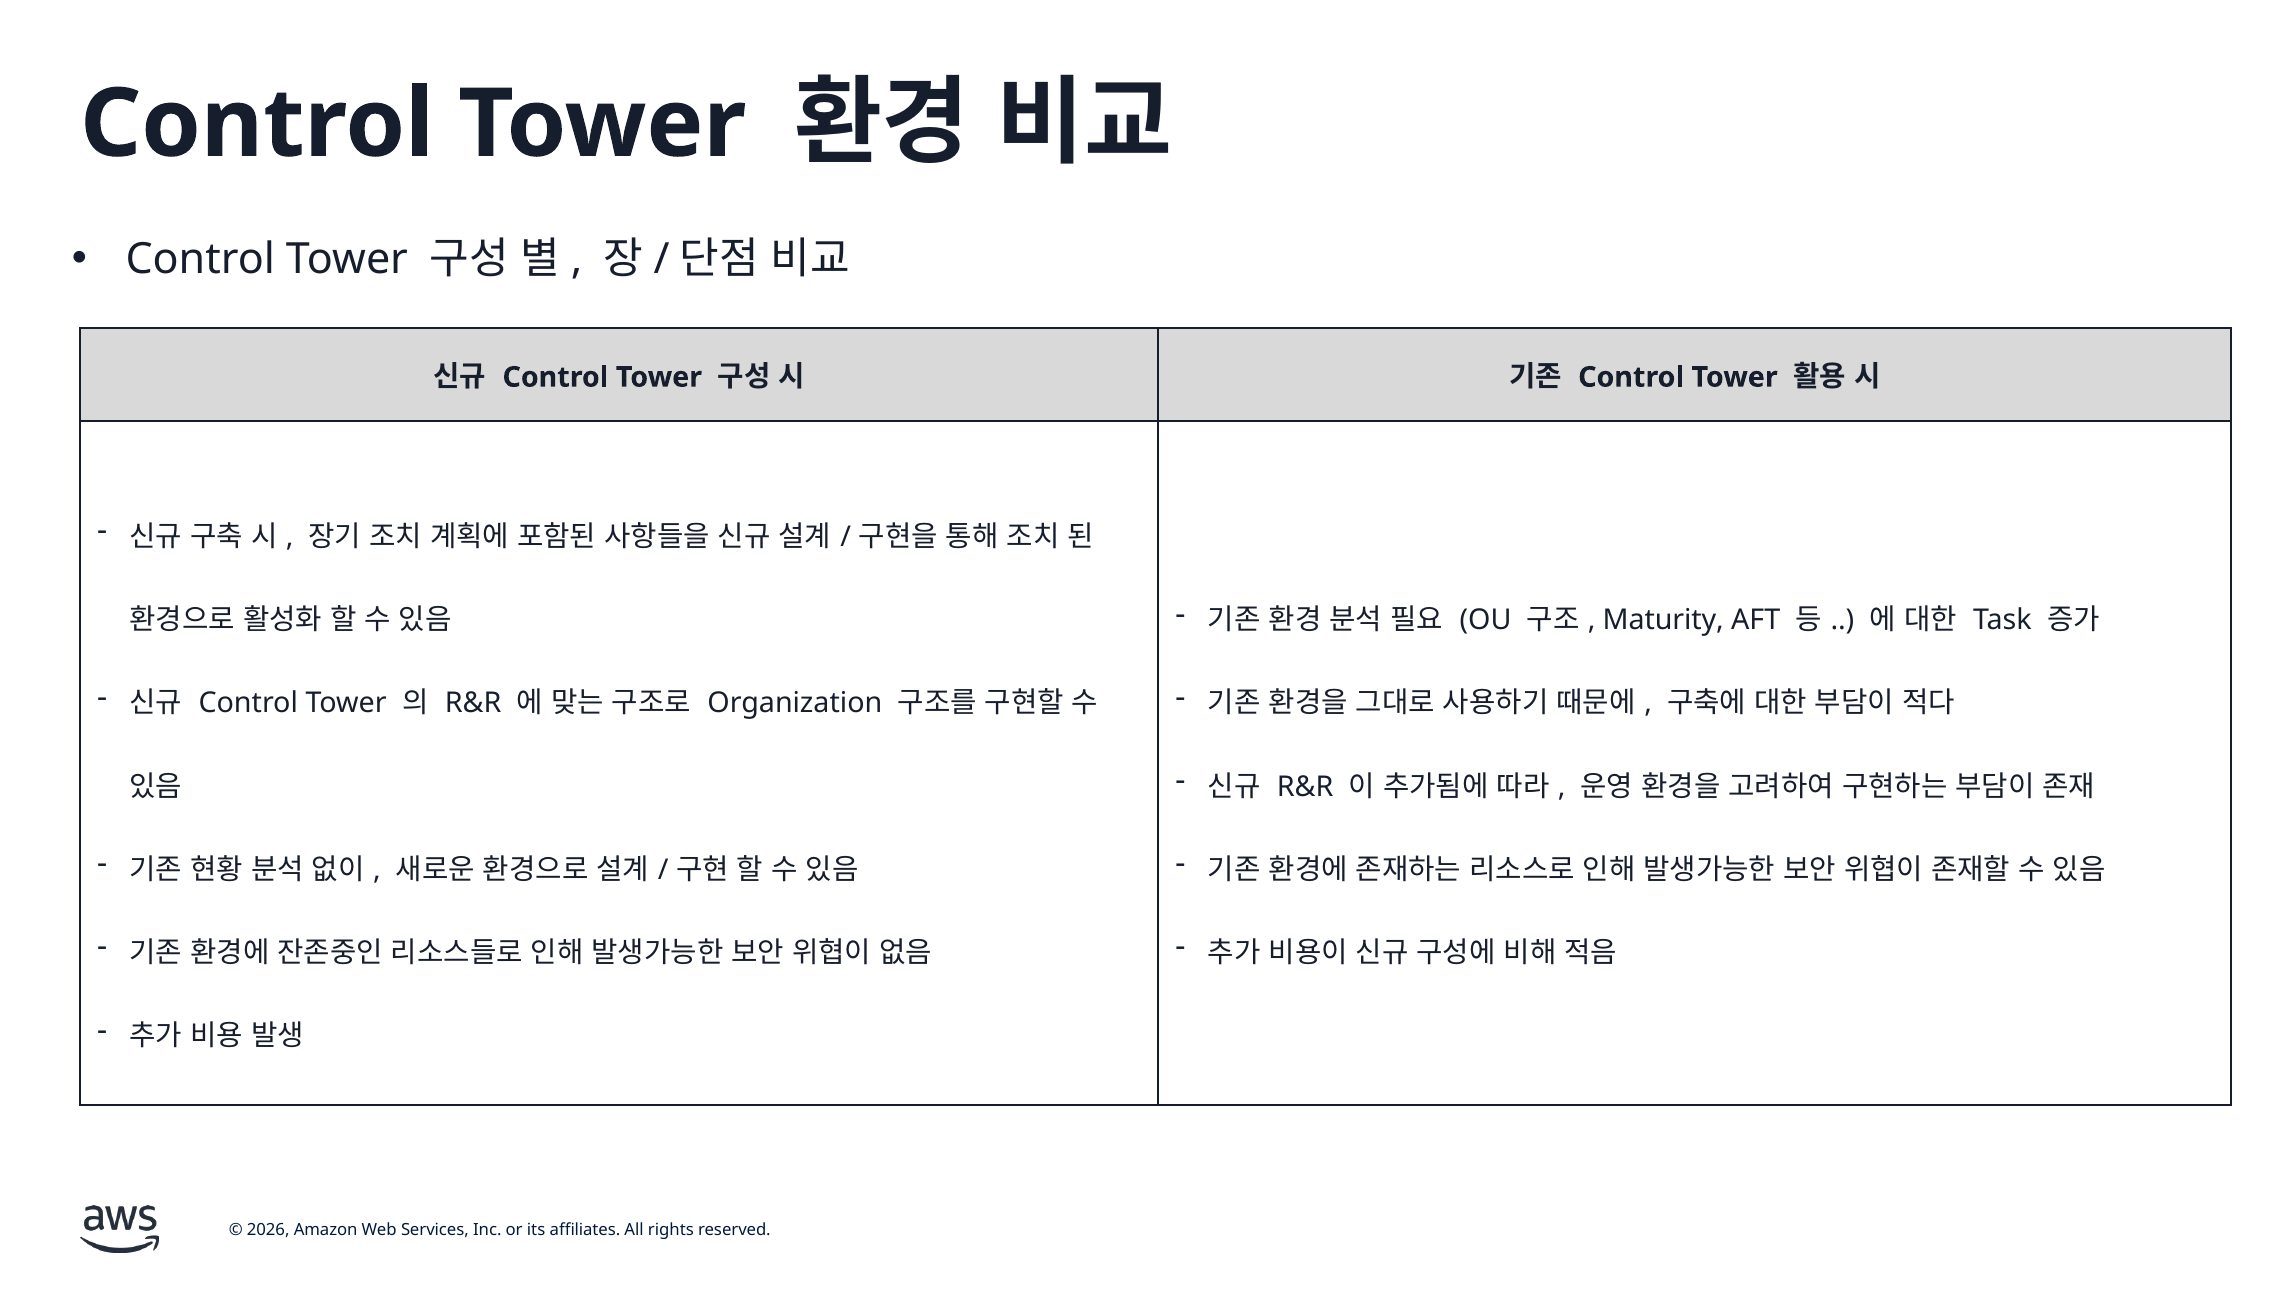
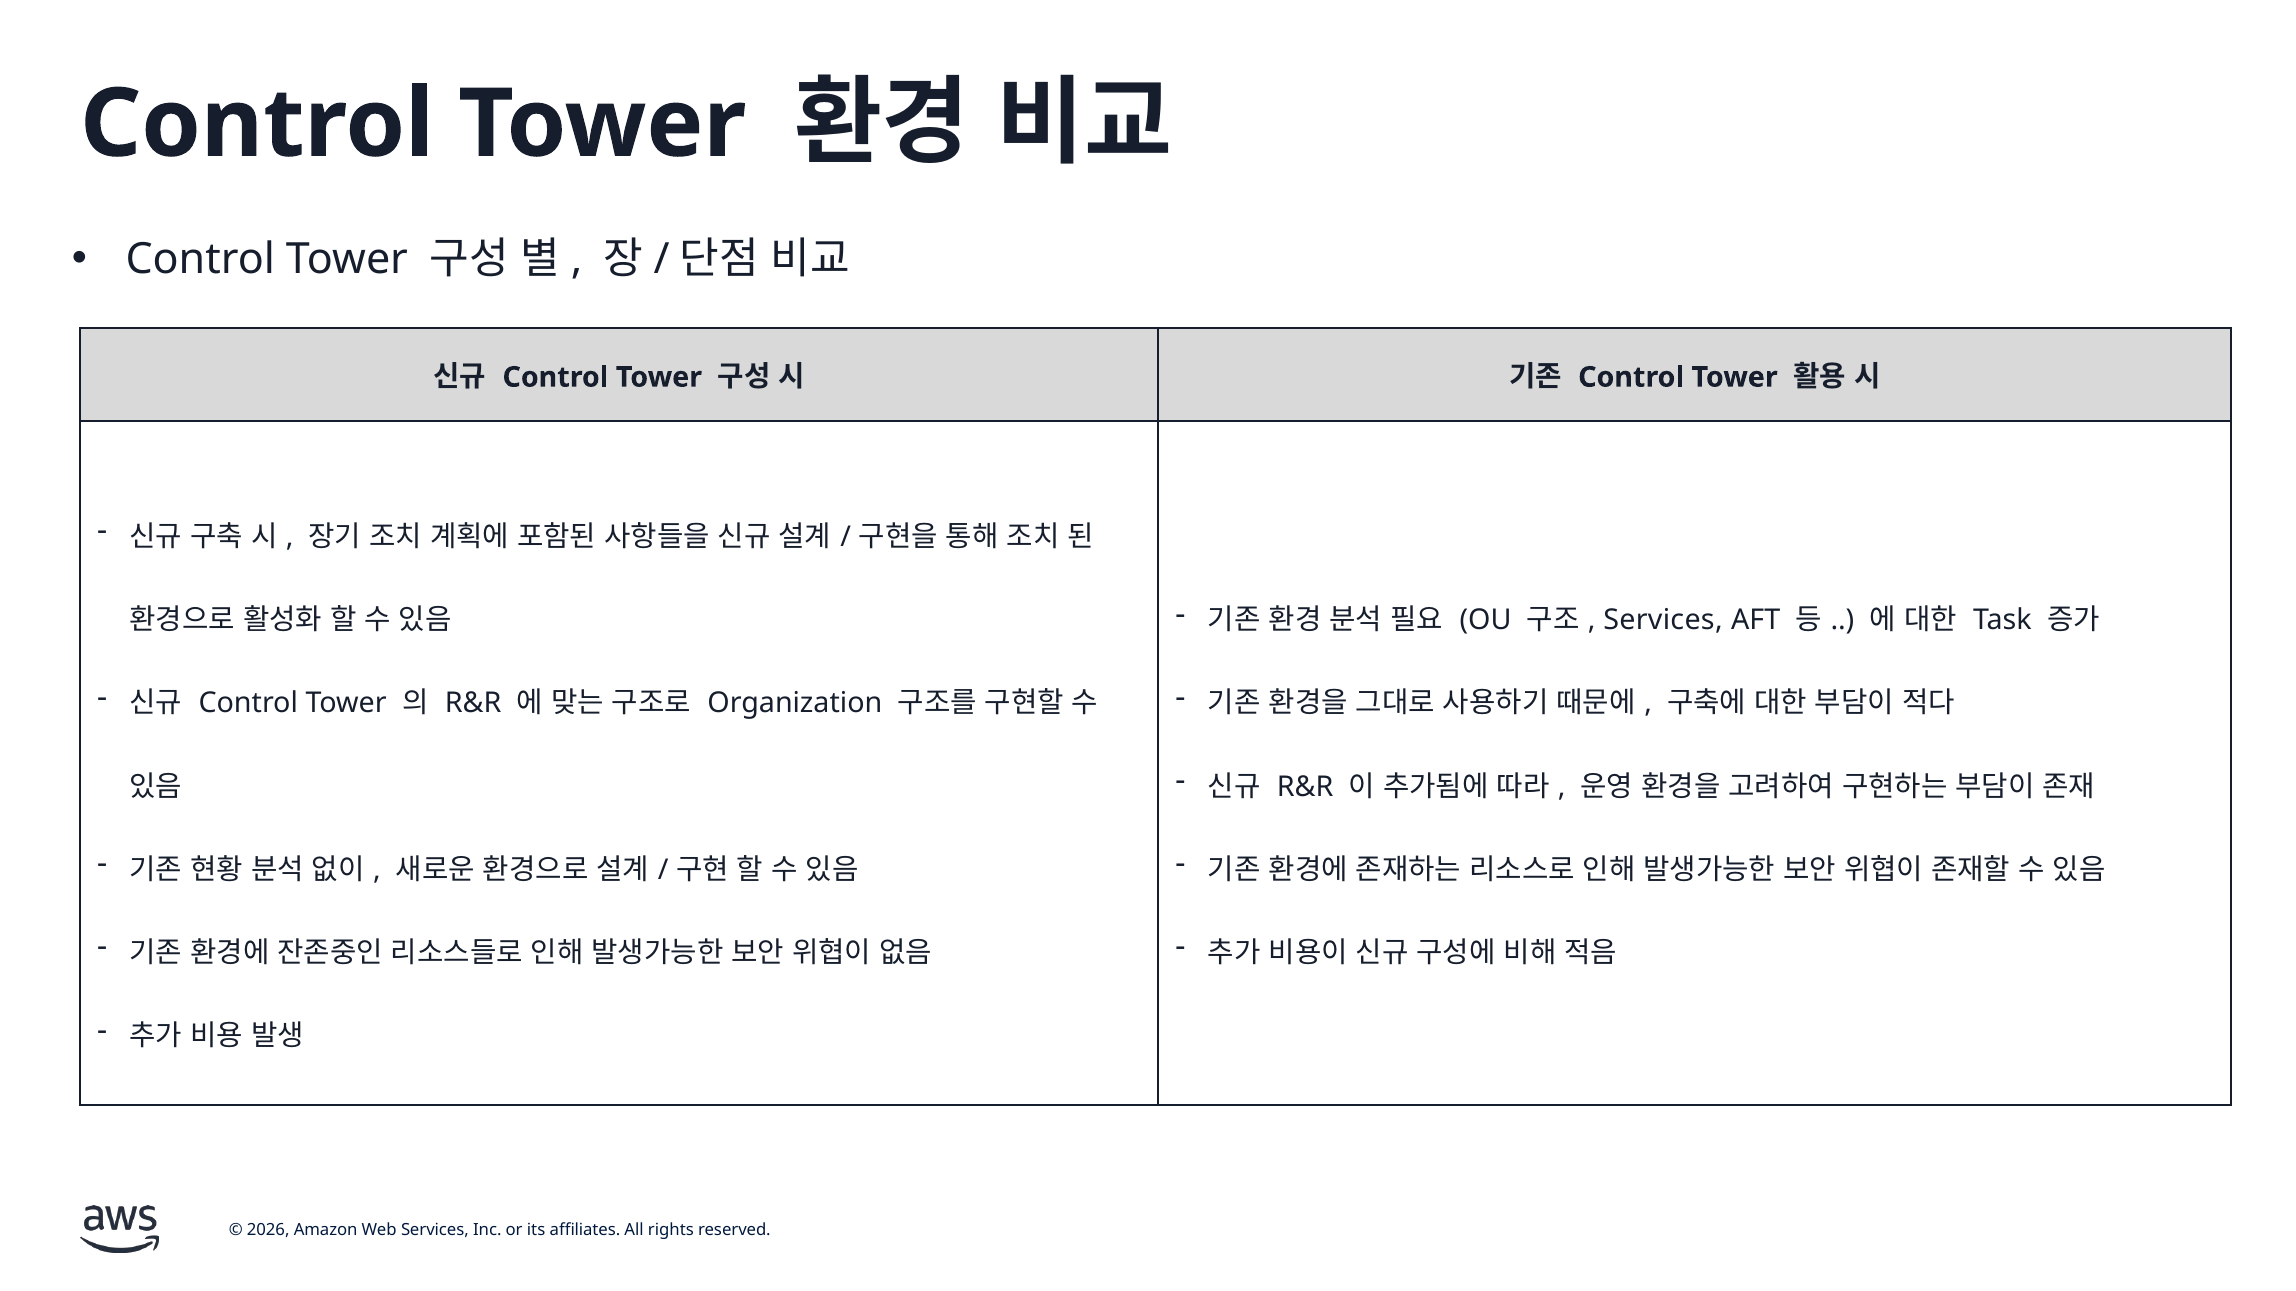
Maturity at (1663, 620): Maturity -> Services
